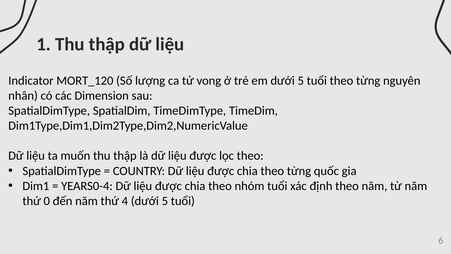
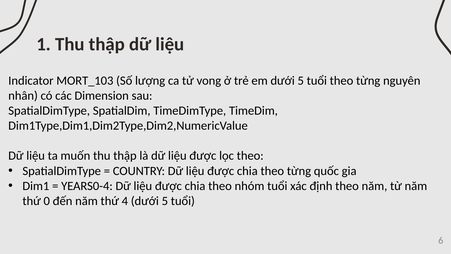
MORT_120: MORT_120 -> MORT_103
